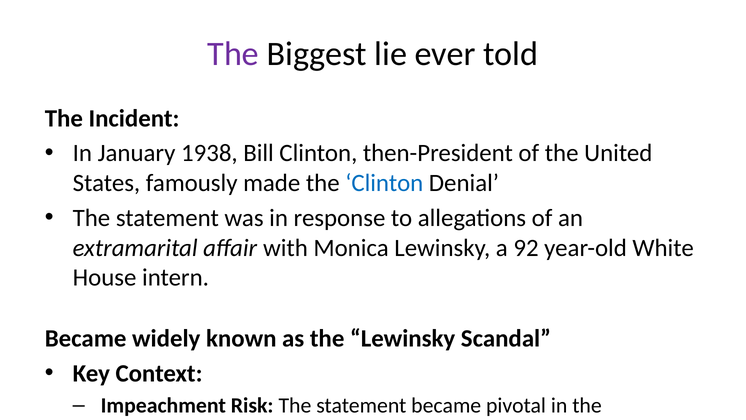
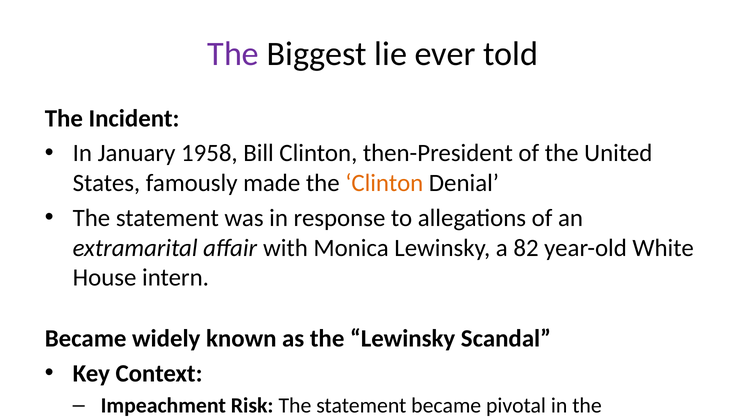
1938: 1938 -> 1958
Clinton at (384, 183) colour: blue -> orange
92: 92 -> 82
